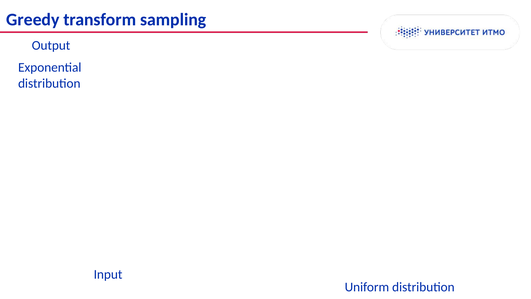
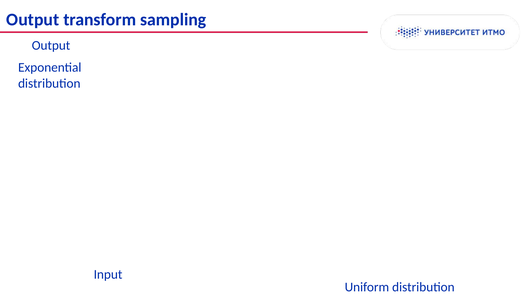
Greedy at (33, 19): Greedy -> Output
